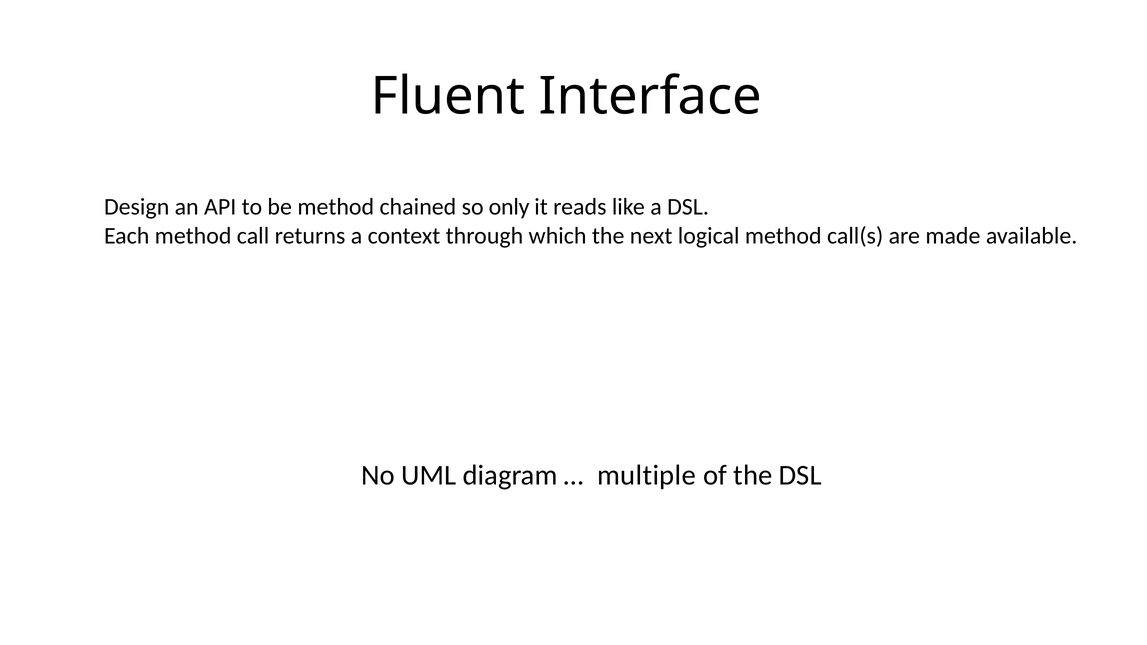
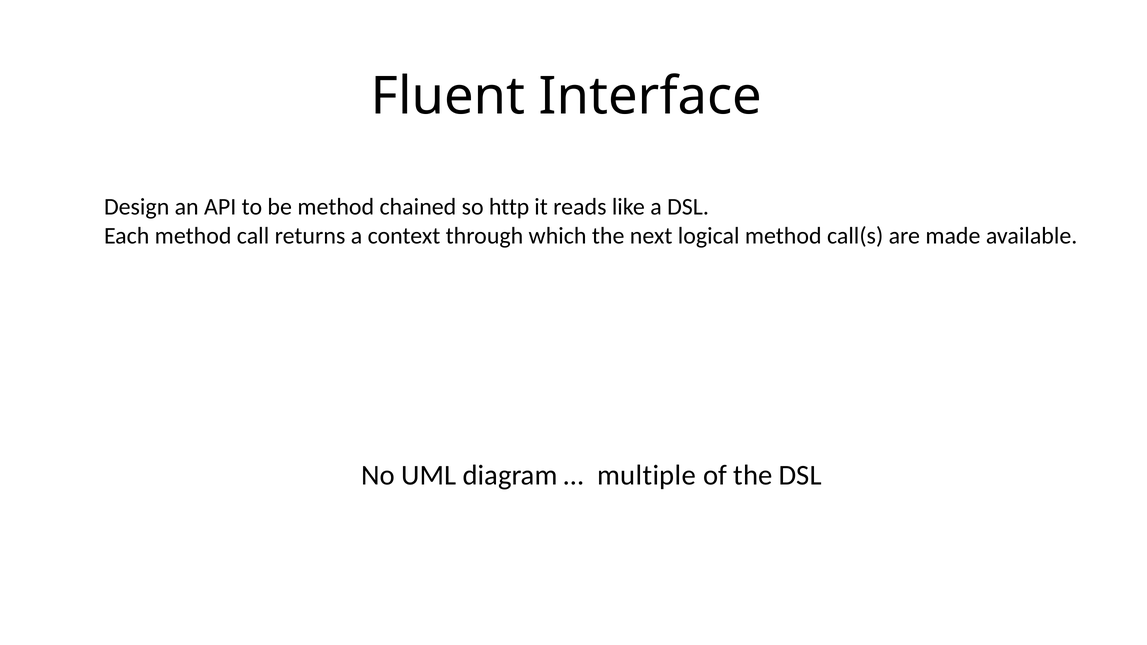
only: only -> http
